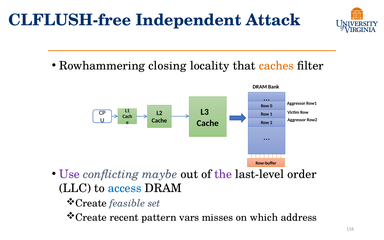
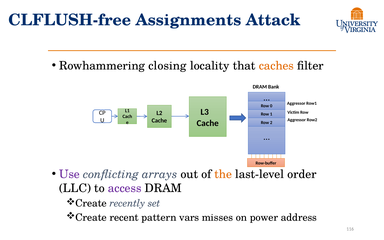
Independent: Independent -> Assignments
maybe: maybe -> arrays
the colour: purple -> orange
access colour: blue -> purple
feasible: feasible -> recently
which: which -> power
